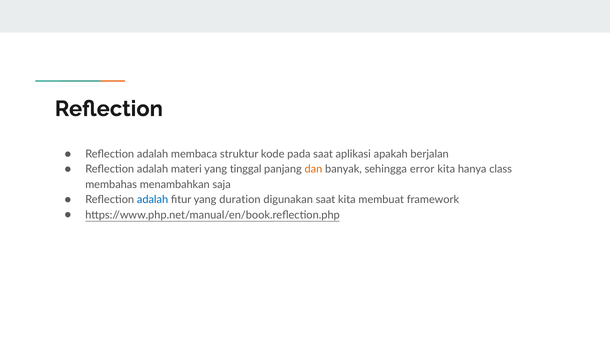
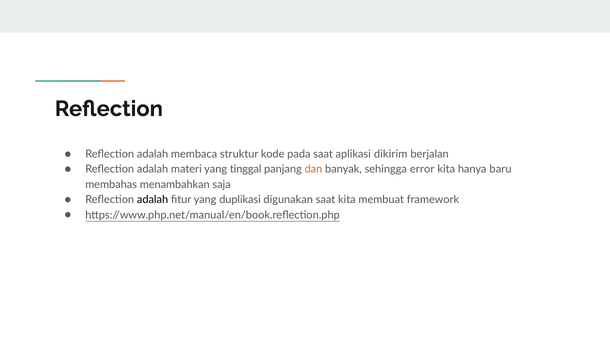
apakah: apakah -> dikirim
class: class -> baru
adalah at (153, 200) colour: blue -> black
duration: duration -> duplikasi
